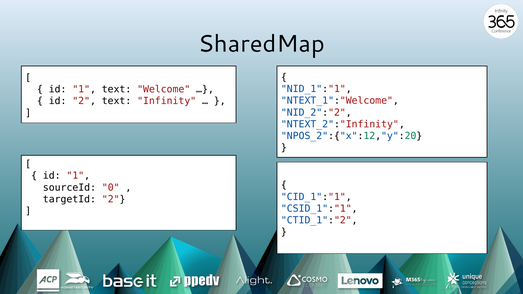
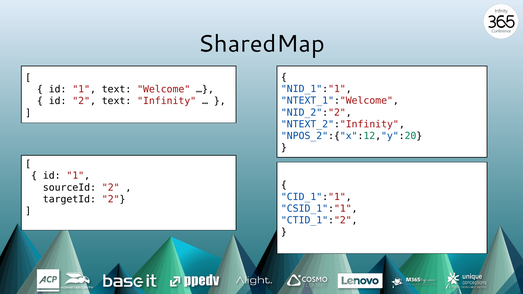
sourceId 0: 0 -> 2
